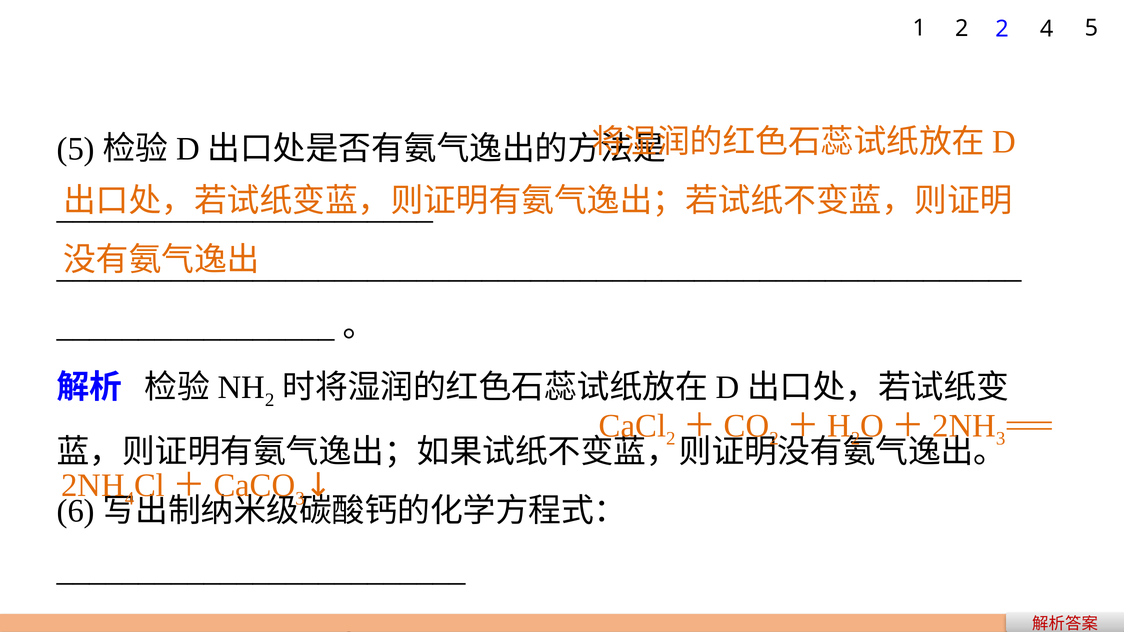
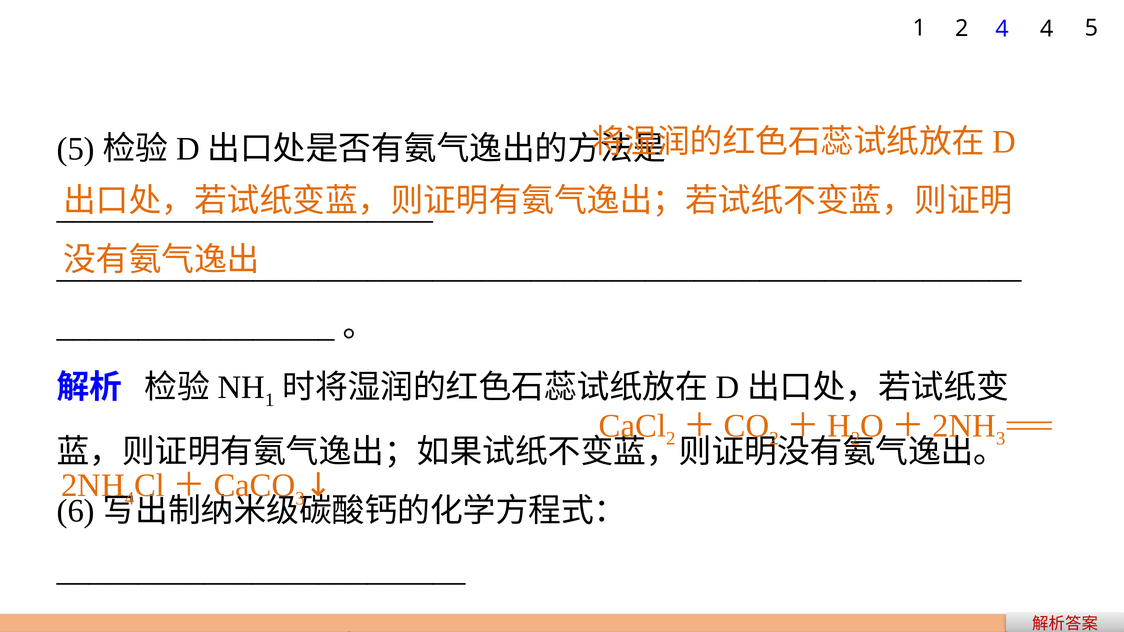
2 2: 2 -> 4
2 at (270, 400): 2 -> 1
